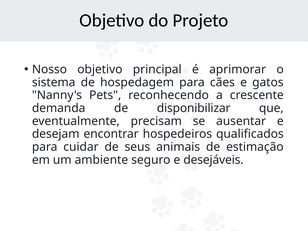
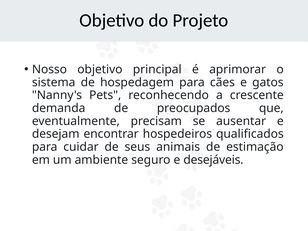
disponibilizar: disponibilizar -> preocupados
